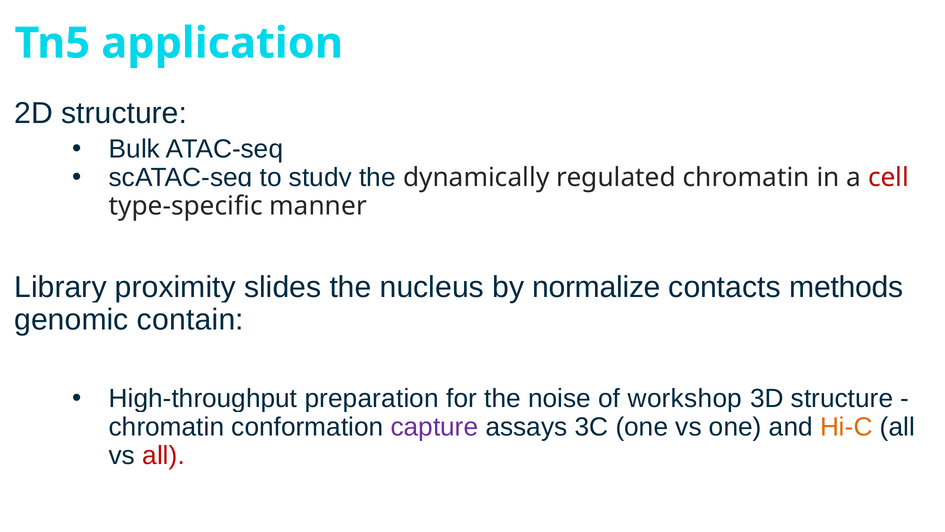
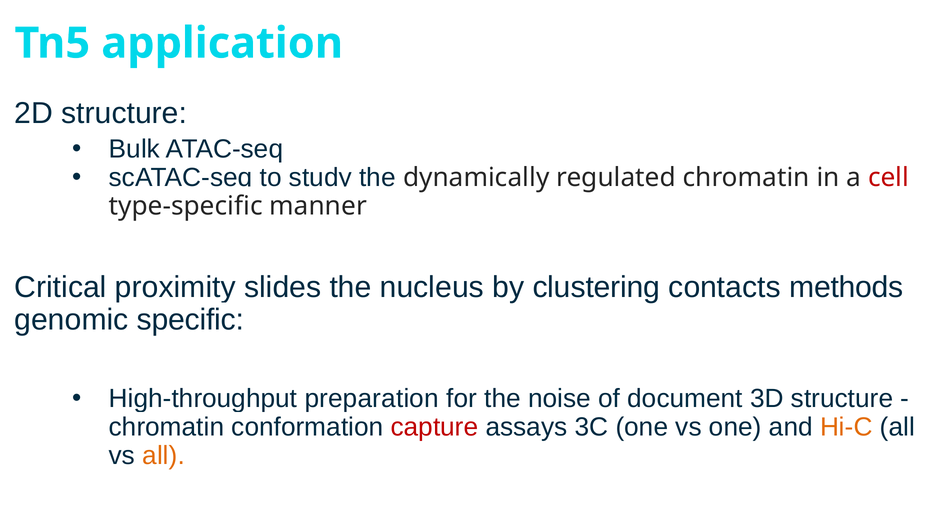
Library: Library -> Critical
normalize: normalize -> clustering
contain: contain -> specific
workshop: workshop -> document
capture colour: purple -> red
all at (164, 455) colour: red -> orange
